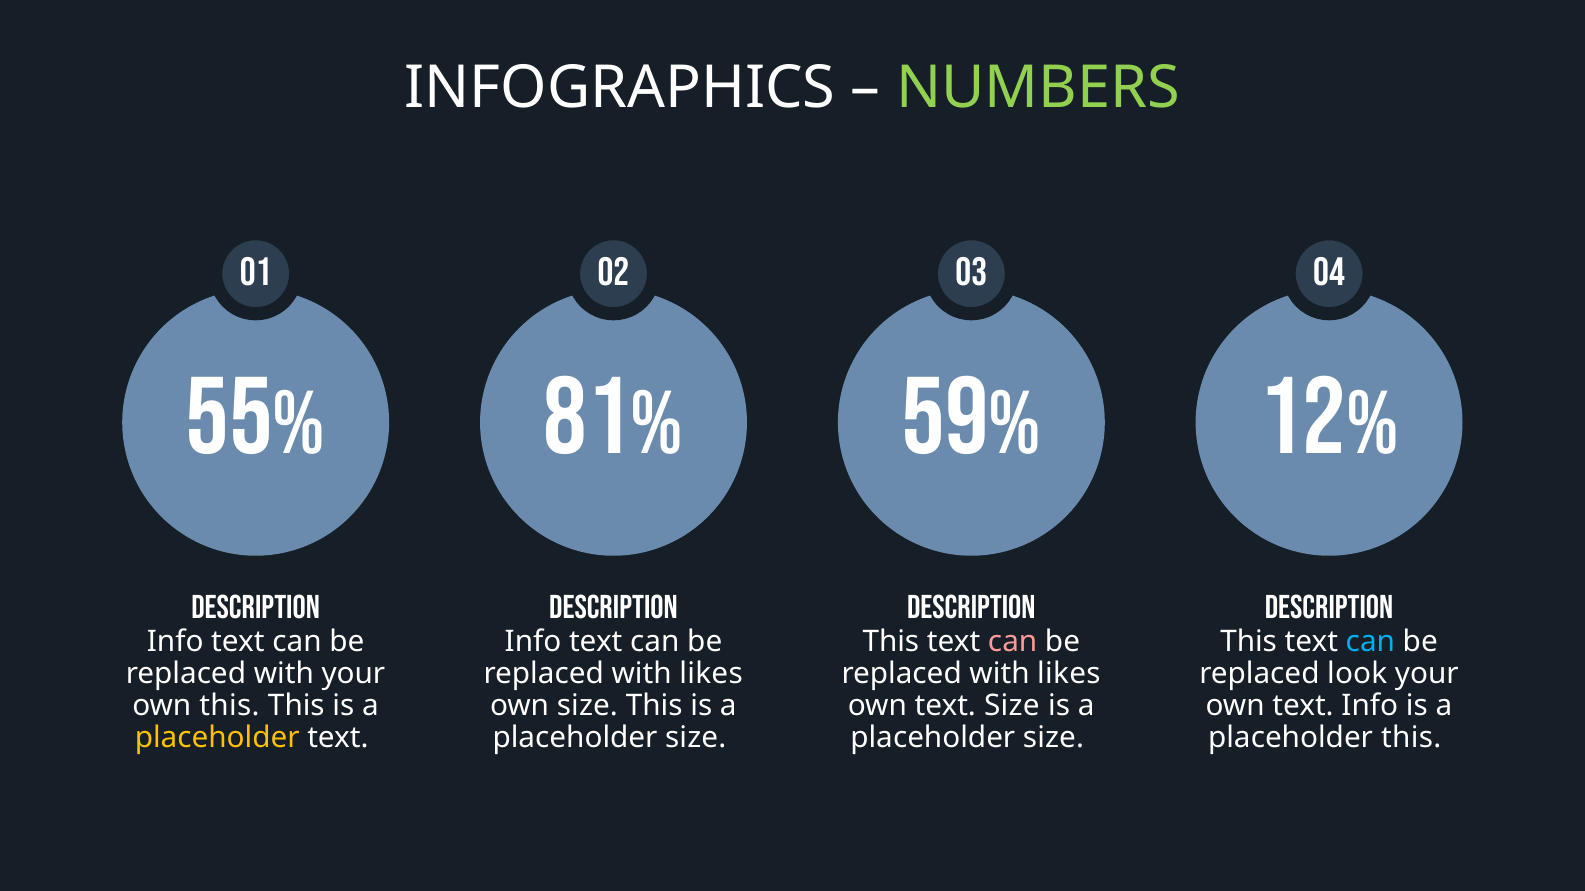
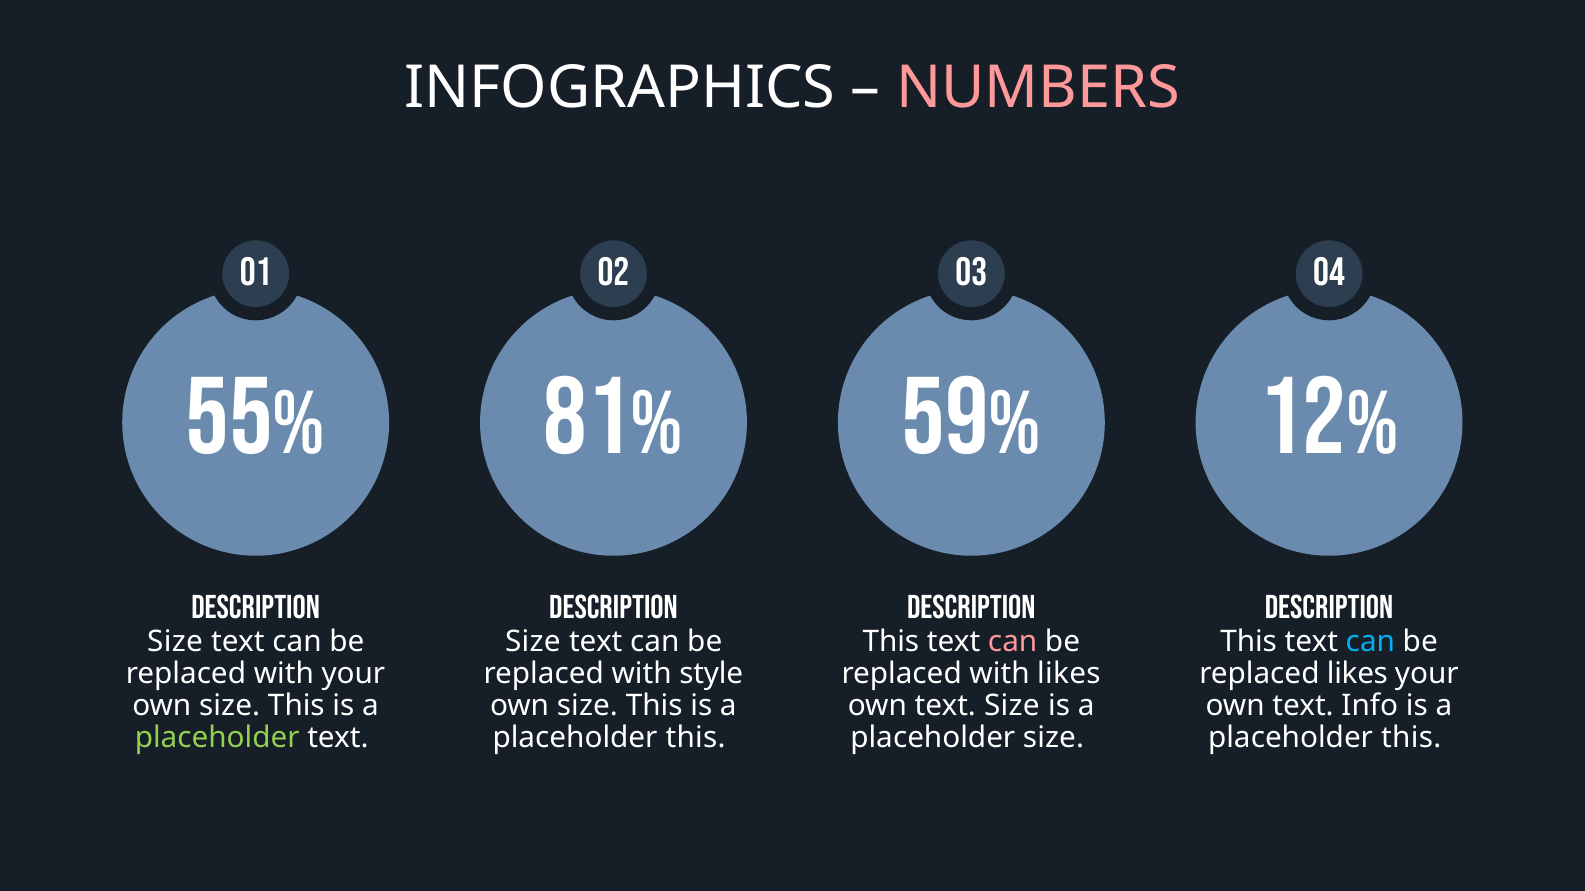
NUMBERS colour: light green -> pink
Info at (175, 642): Info -> Size
Info at (533, 642): Info -> Size
likes at (711, 674): likes -> style
replaced look: look -> likes
this at (229, 706): this -> size
placeholder at (217, 739) colour: yellow -> light green
size at (696, 739): size -> this
